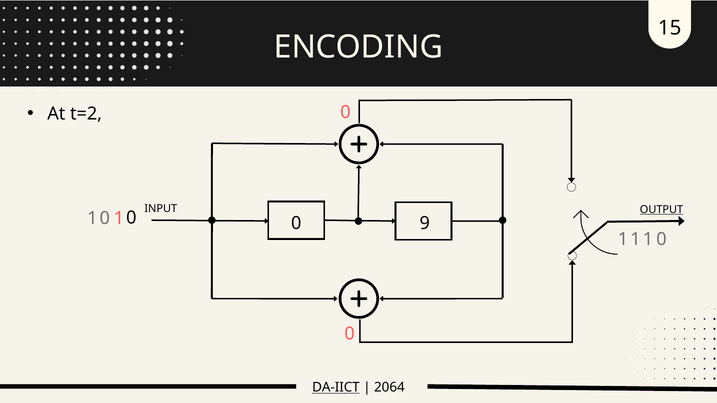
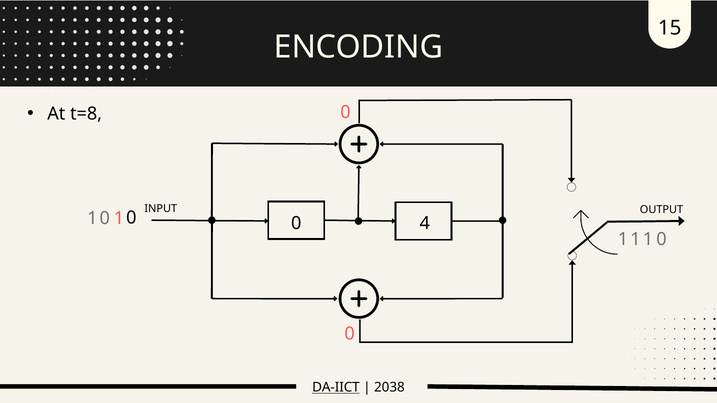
t=2: t=2 -> t=8
OUTPUT underline: present -> none
9: 9 -> 4
2064: 2064 -> 2038
